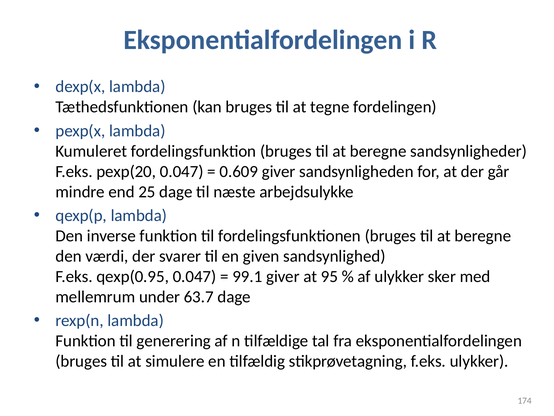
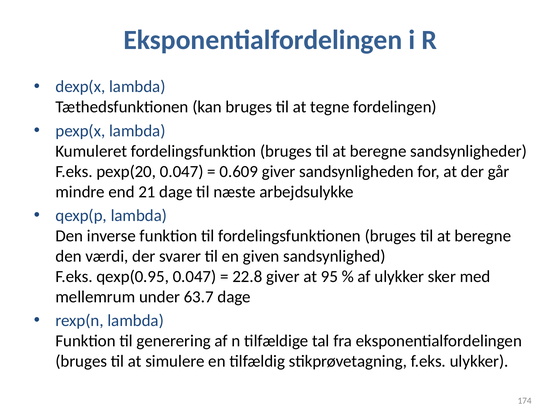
25: 25 -> 21
99.1: 99.1 -> 22.8
